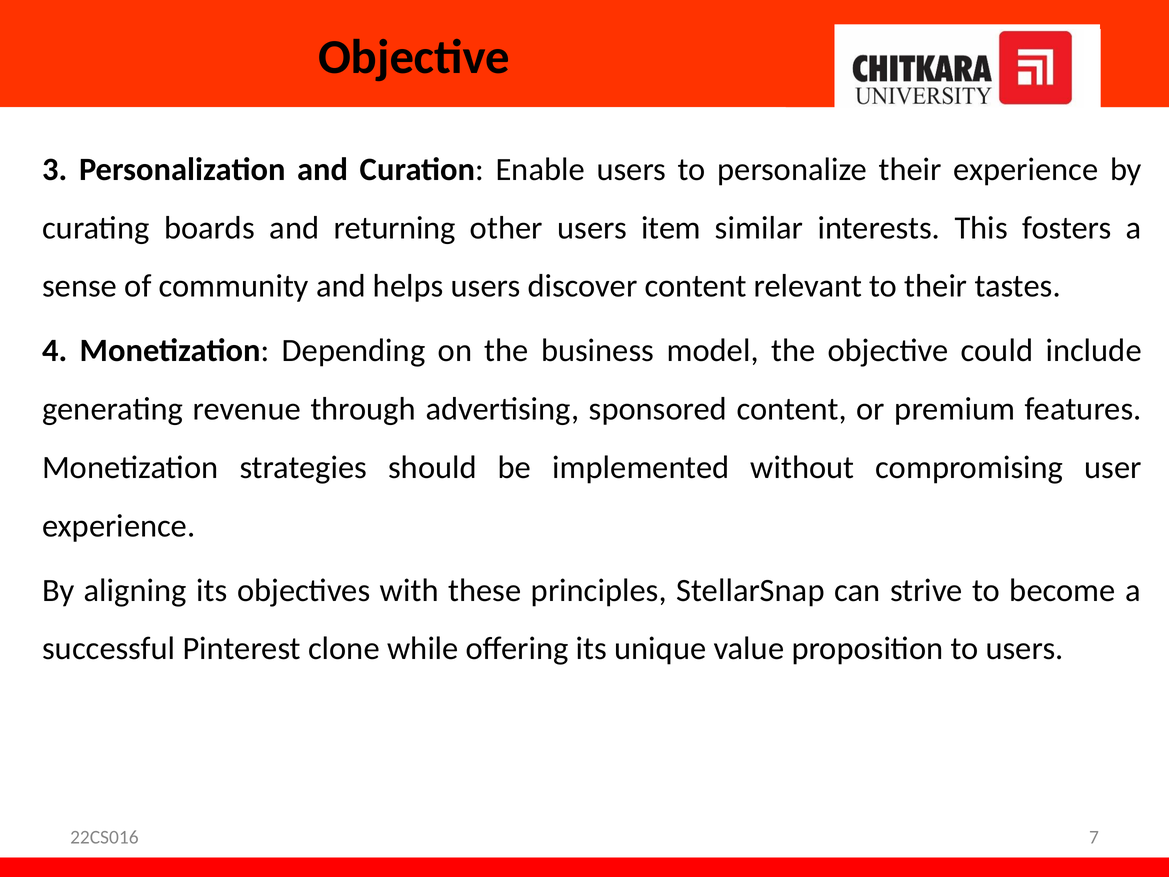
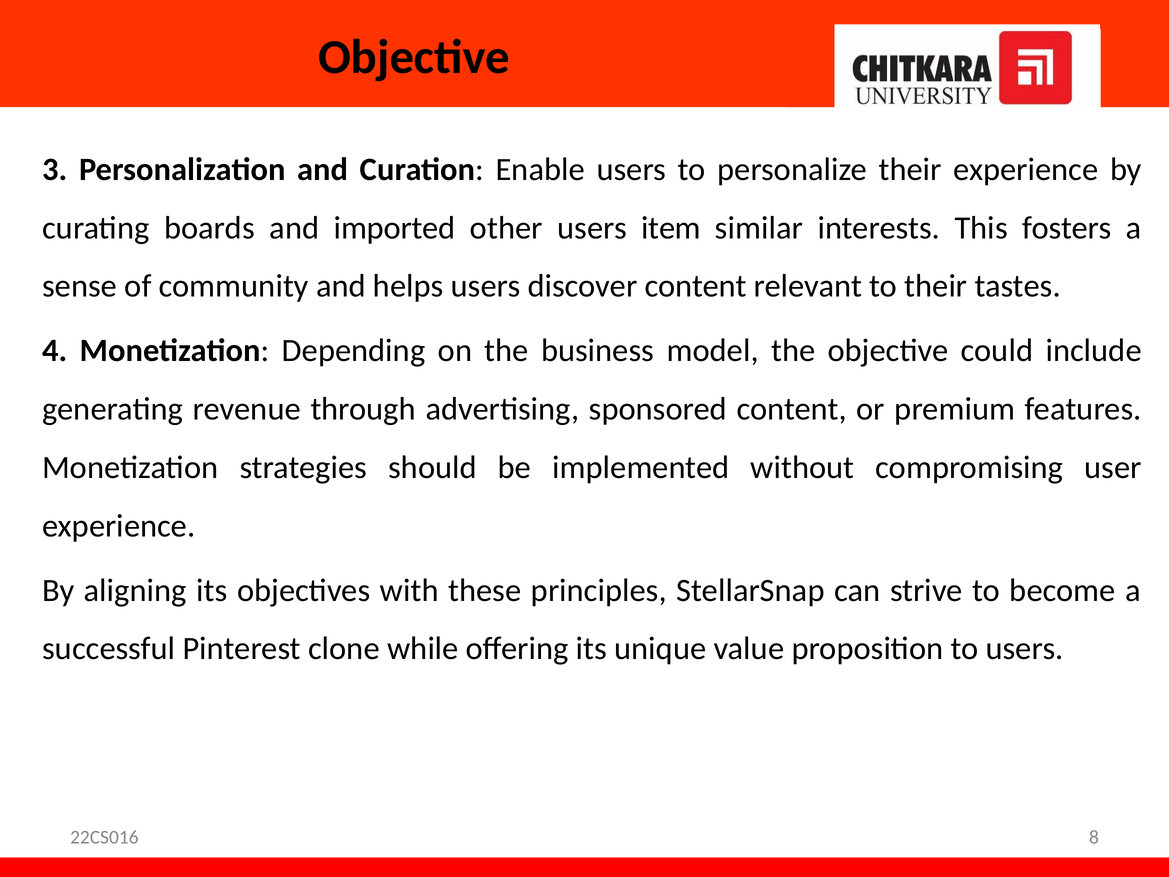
returning: returning -> imported
7: 7 -> 8
